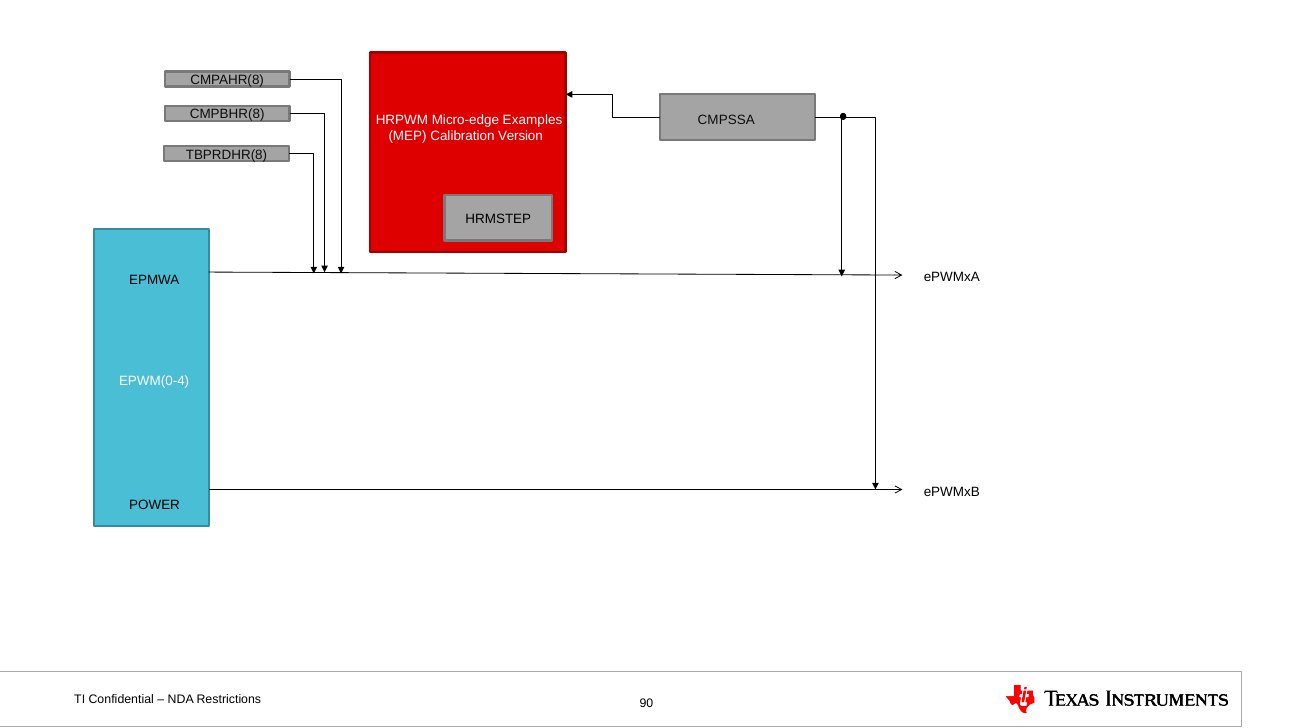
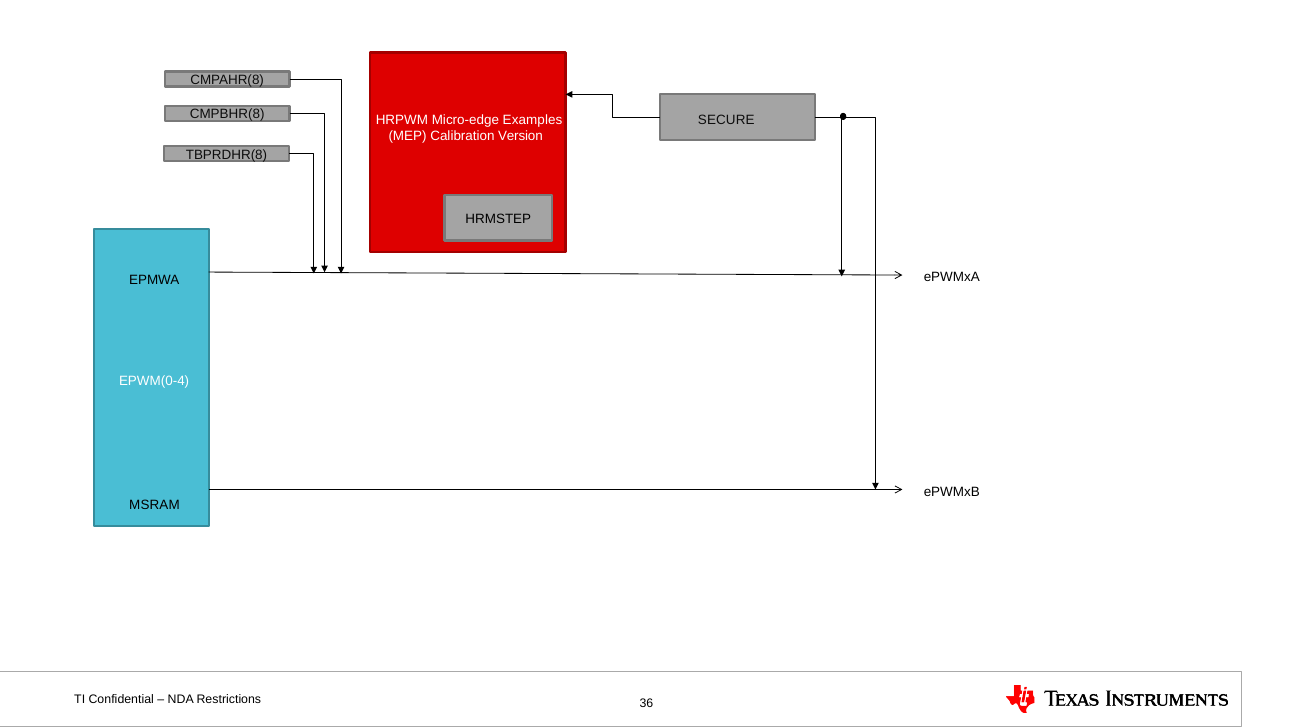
CMPSSA: CMPSSA -> SECURE
POWER: POWER -> MSRAM
90: 90 -> 36
